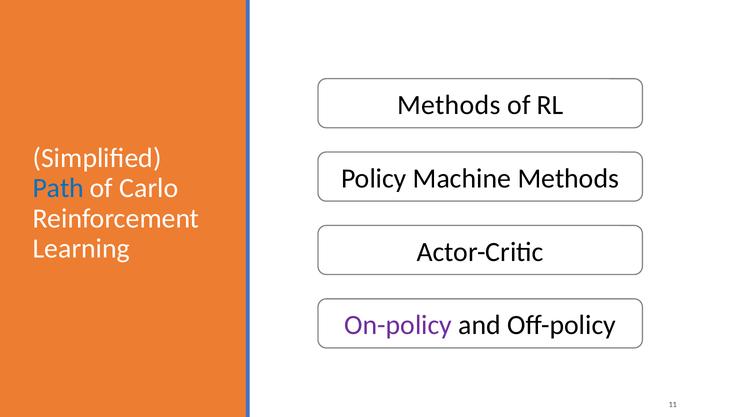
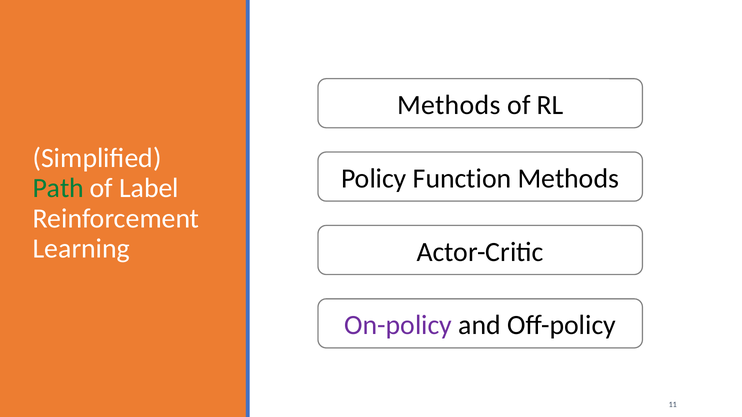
Machine: Machine -> Function
Path colour: blue -> green
Carlo: Carlo -> Label
